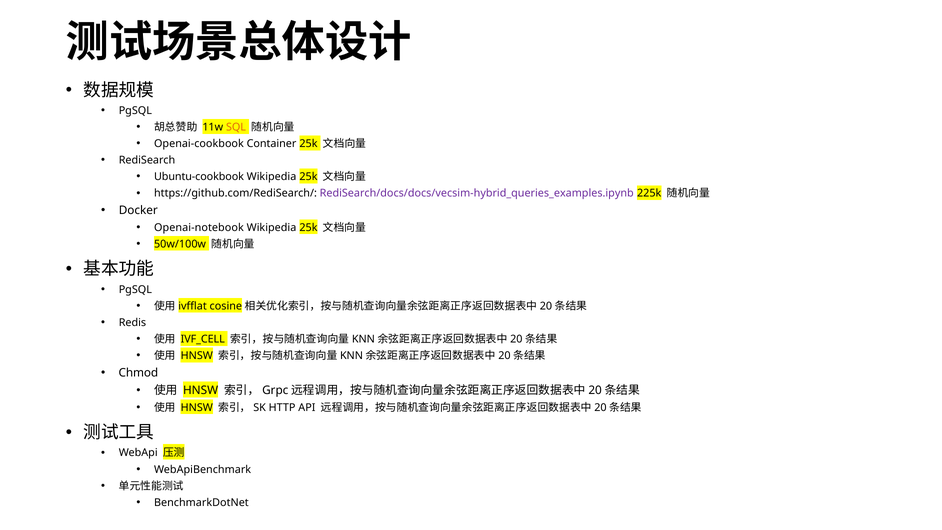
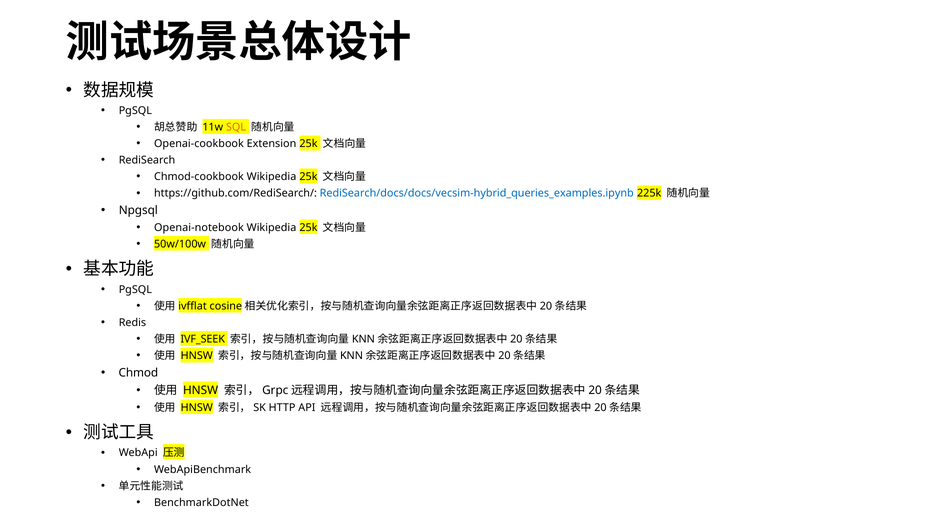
Container: Container -> Extension
Ubuntu-cookbook: Ubuntu-cookbook -> Chmod-cookbook
RediSearch/docs/docs/vecsim-hybrid_queries_examples.ipynb colour: purple -> blue
Docker: Docker -> Npgsql
IVF_CELL: IVF_CELL -> IVF_SEEK
